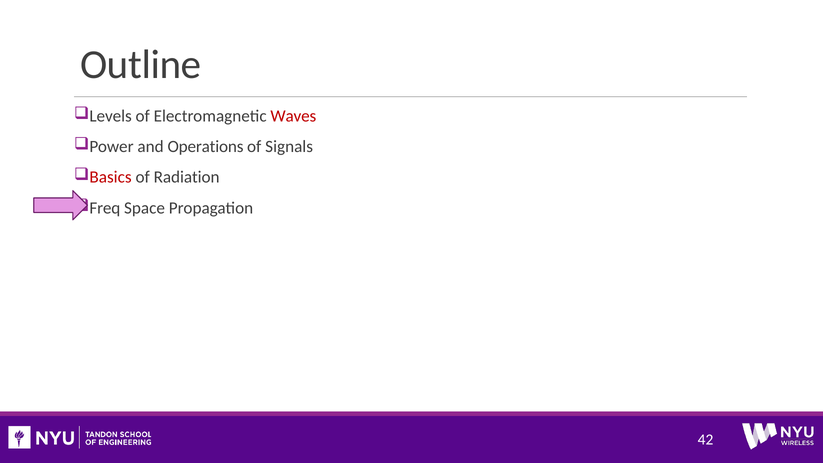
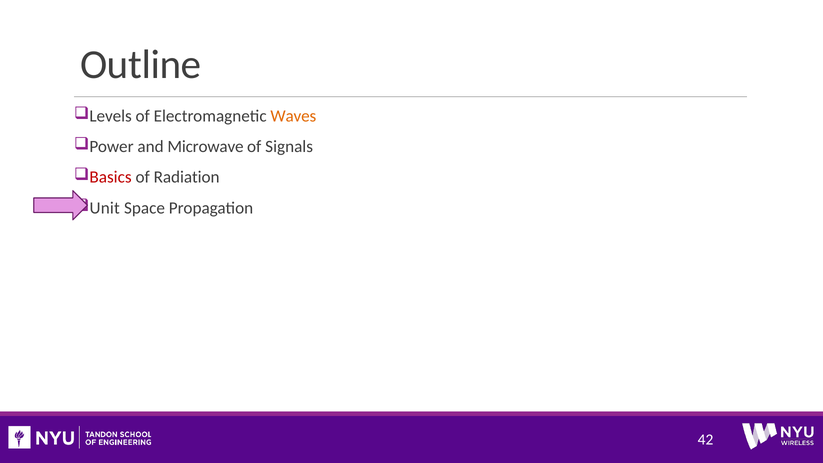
Waves colour: red -> orange
Operations: Operations -> Microwave
Freq: Freq -> Unit
